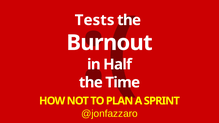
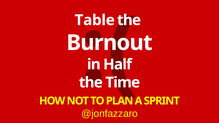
Tests: Tests -> Table
